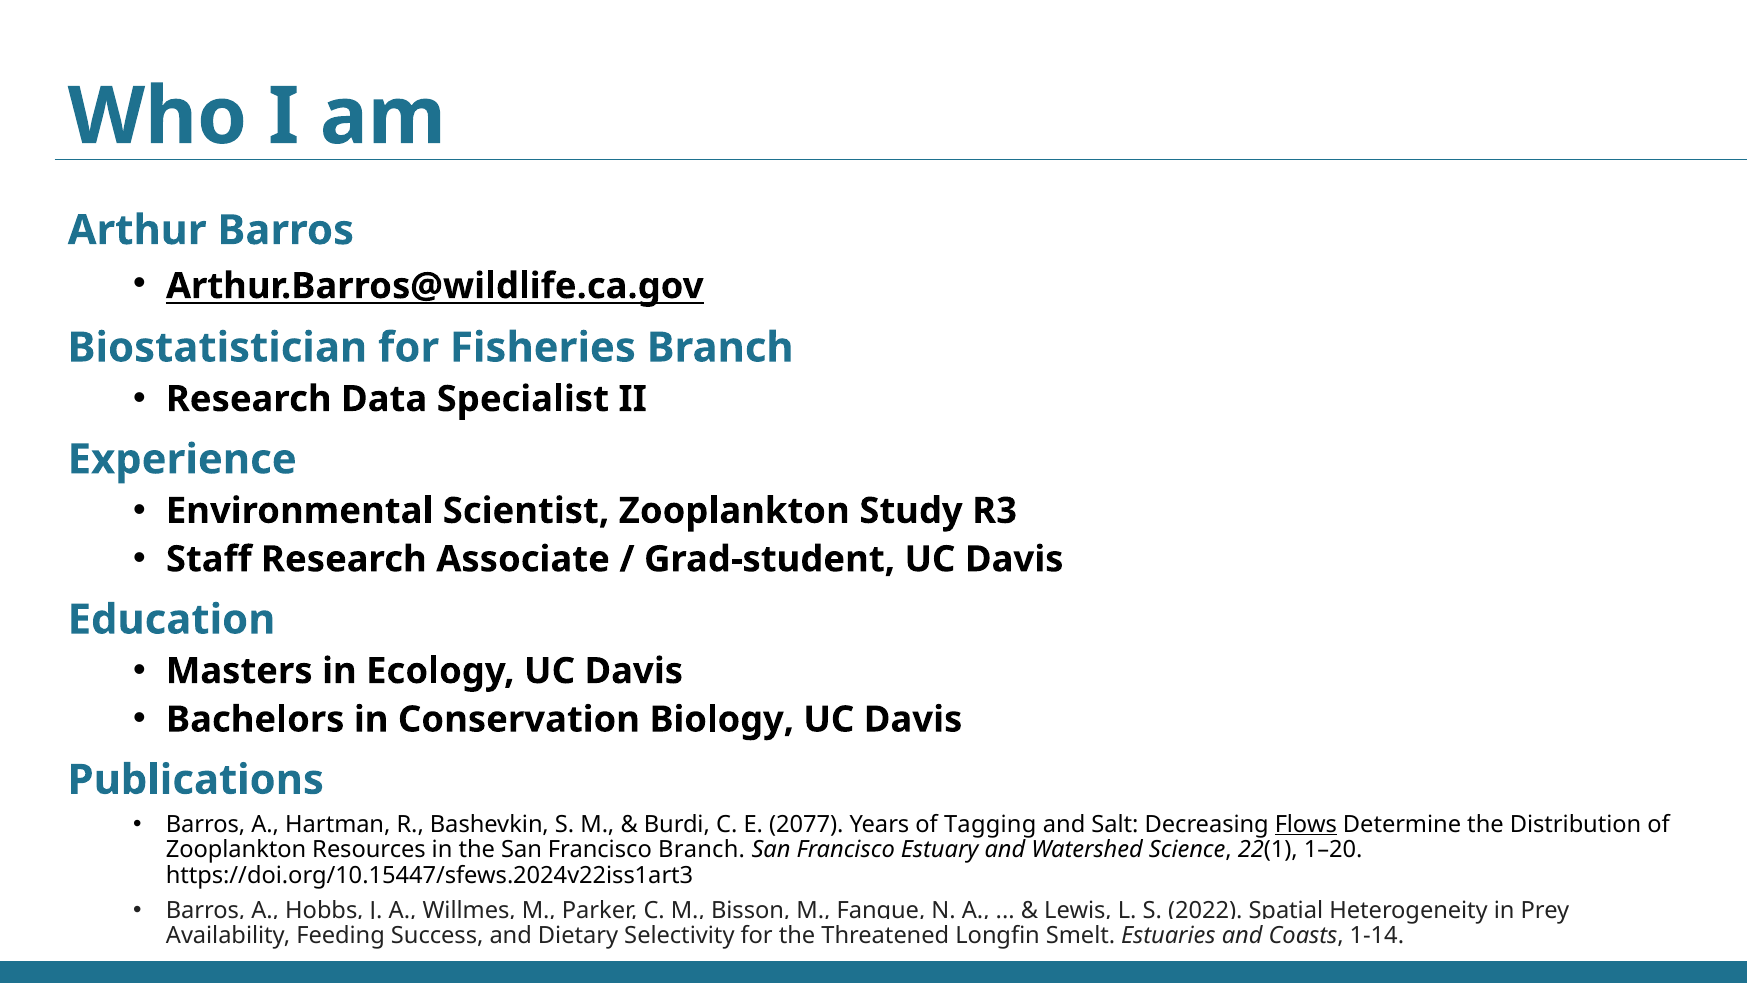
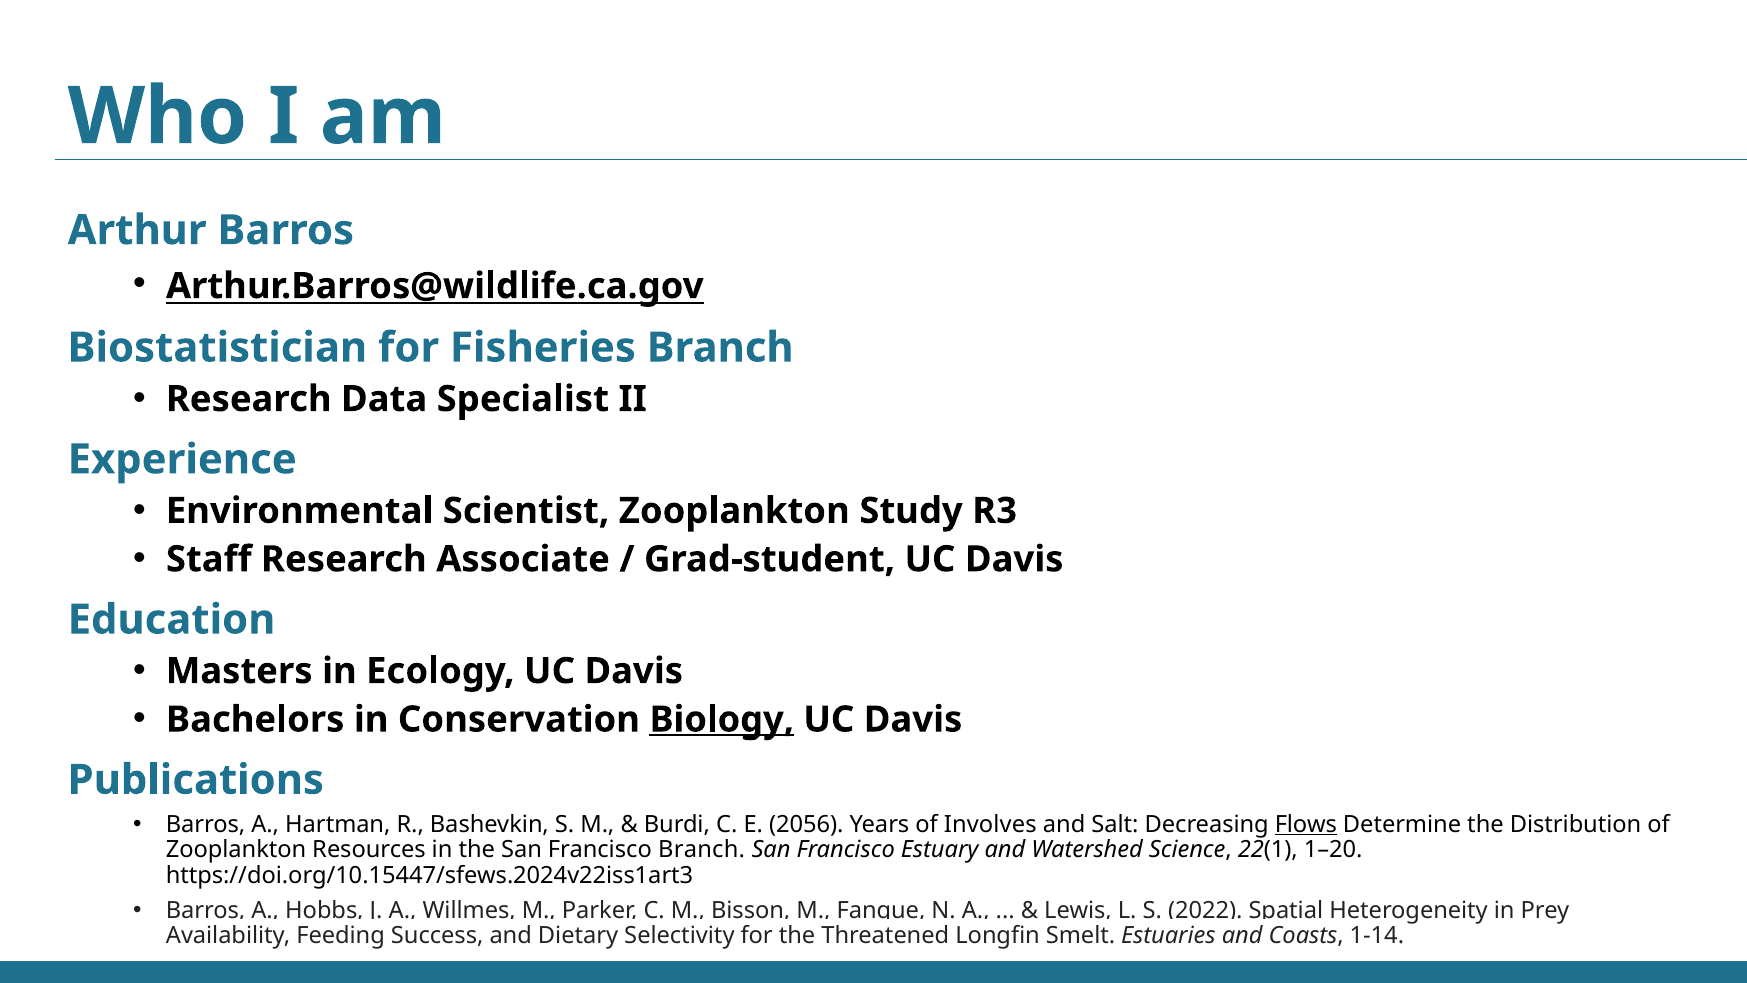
Biology underline: none -> present
2077: 2077 -> 2056
Tagging: Tagging -> Involves
